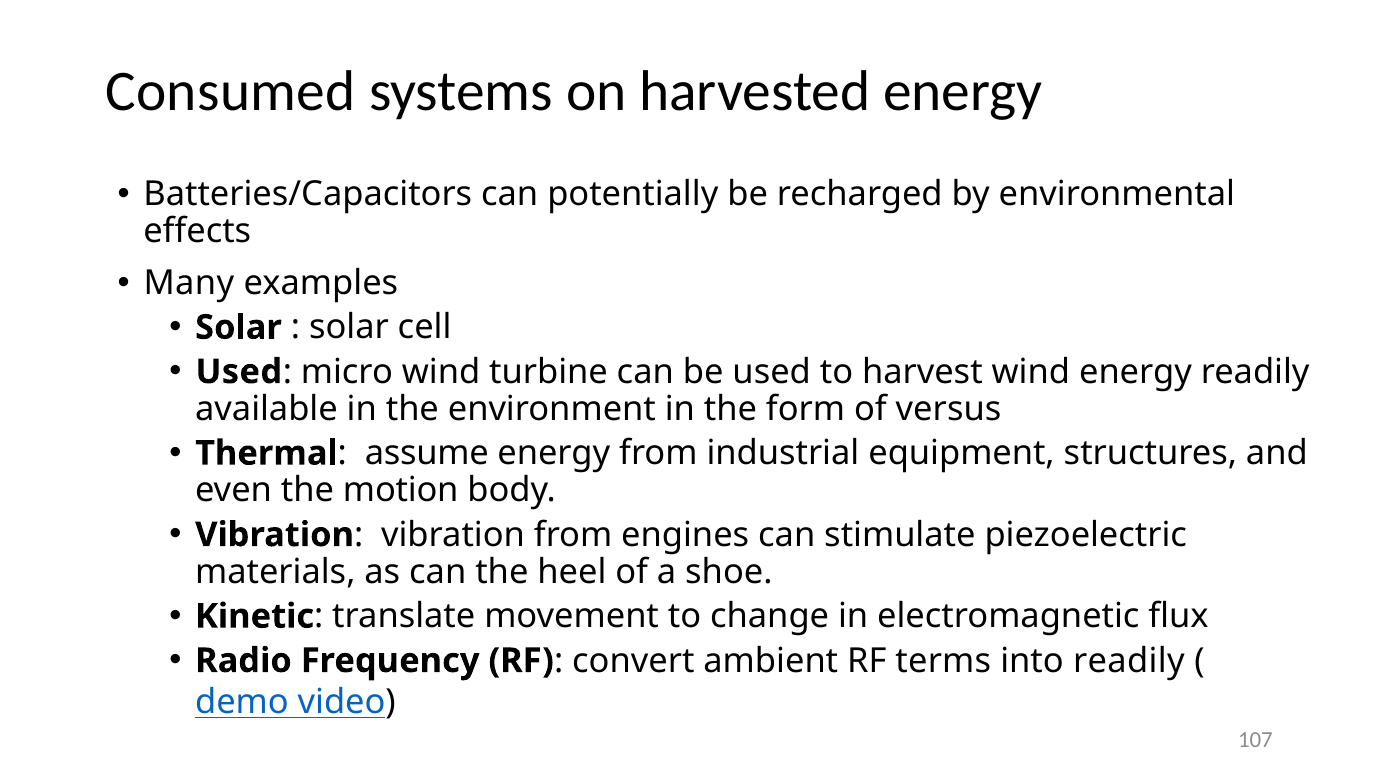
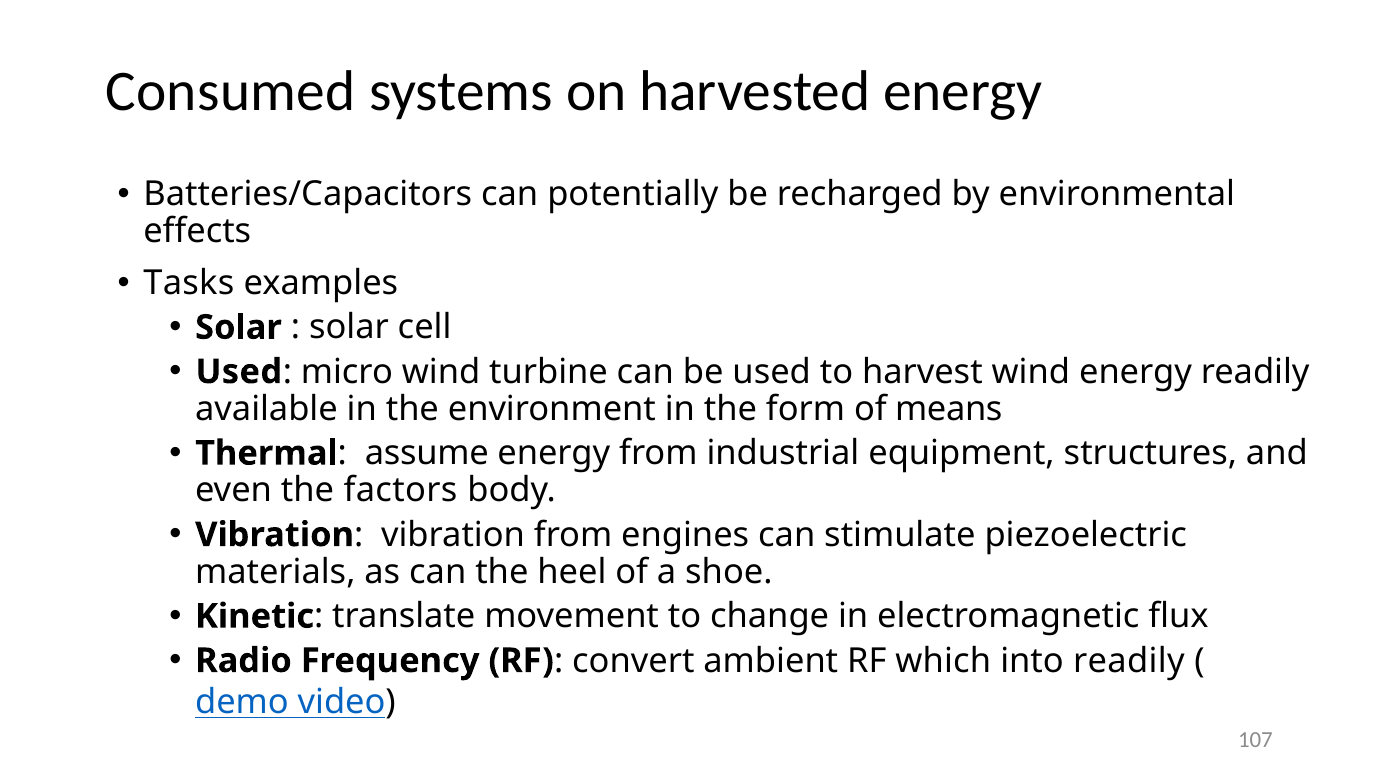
Many: Many -> Tasks
versus: versus -> means
motion: motion -> factors
terms: terms -> which
